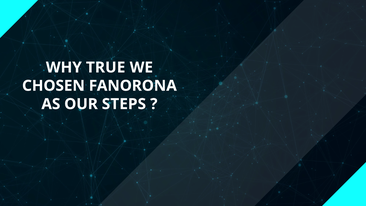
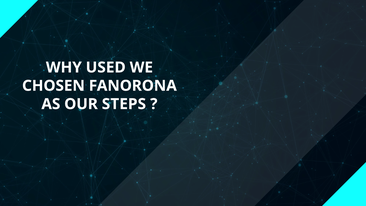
TRUE: TRUE -> USED
